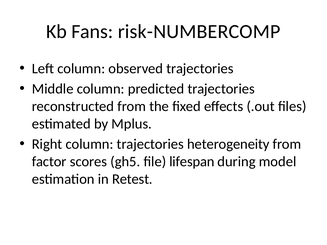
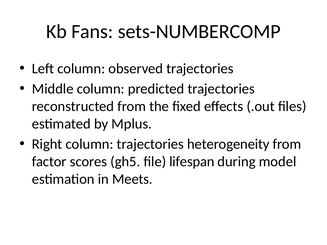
risk-NUMBERCOMP: risk-NUMBERCOMP -> sets-NUMBERCOMP
Retest: Retest -> Meets
